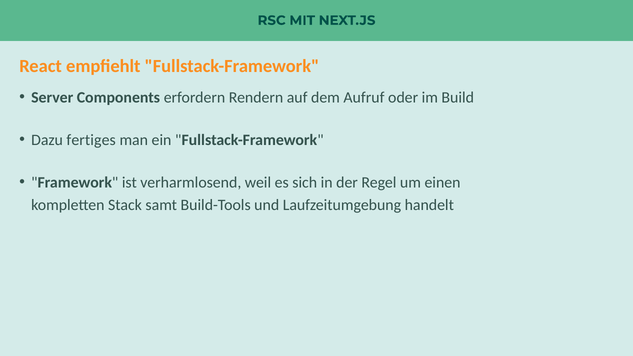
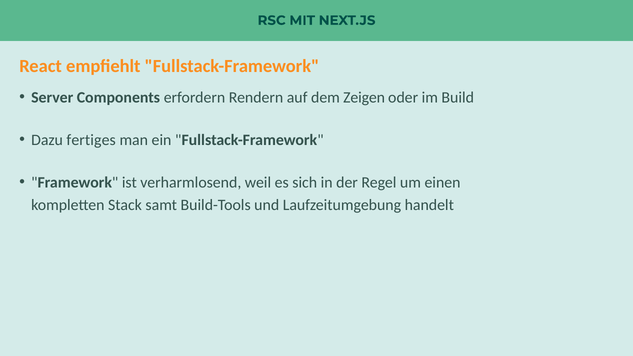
Aufruf: Aufruf -> Zeigen
